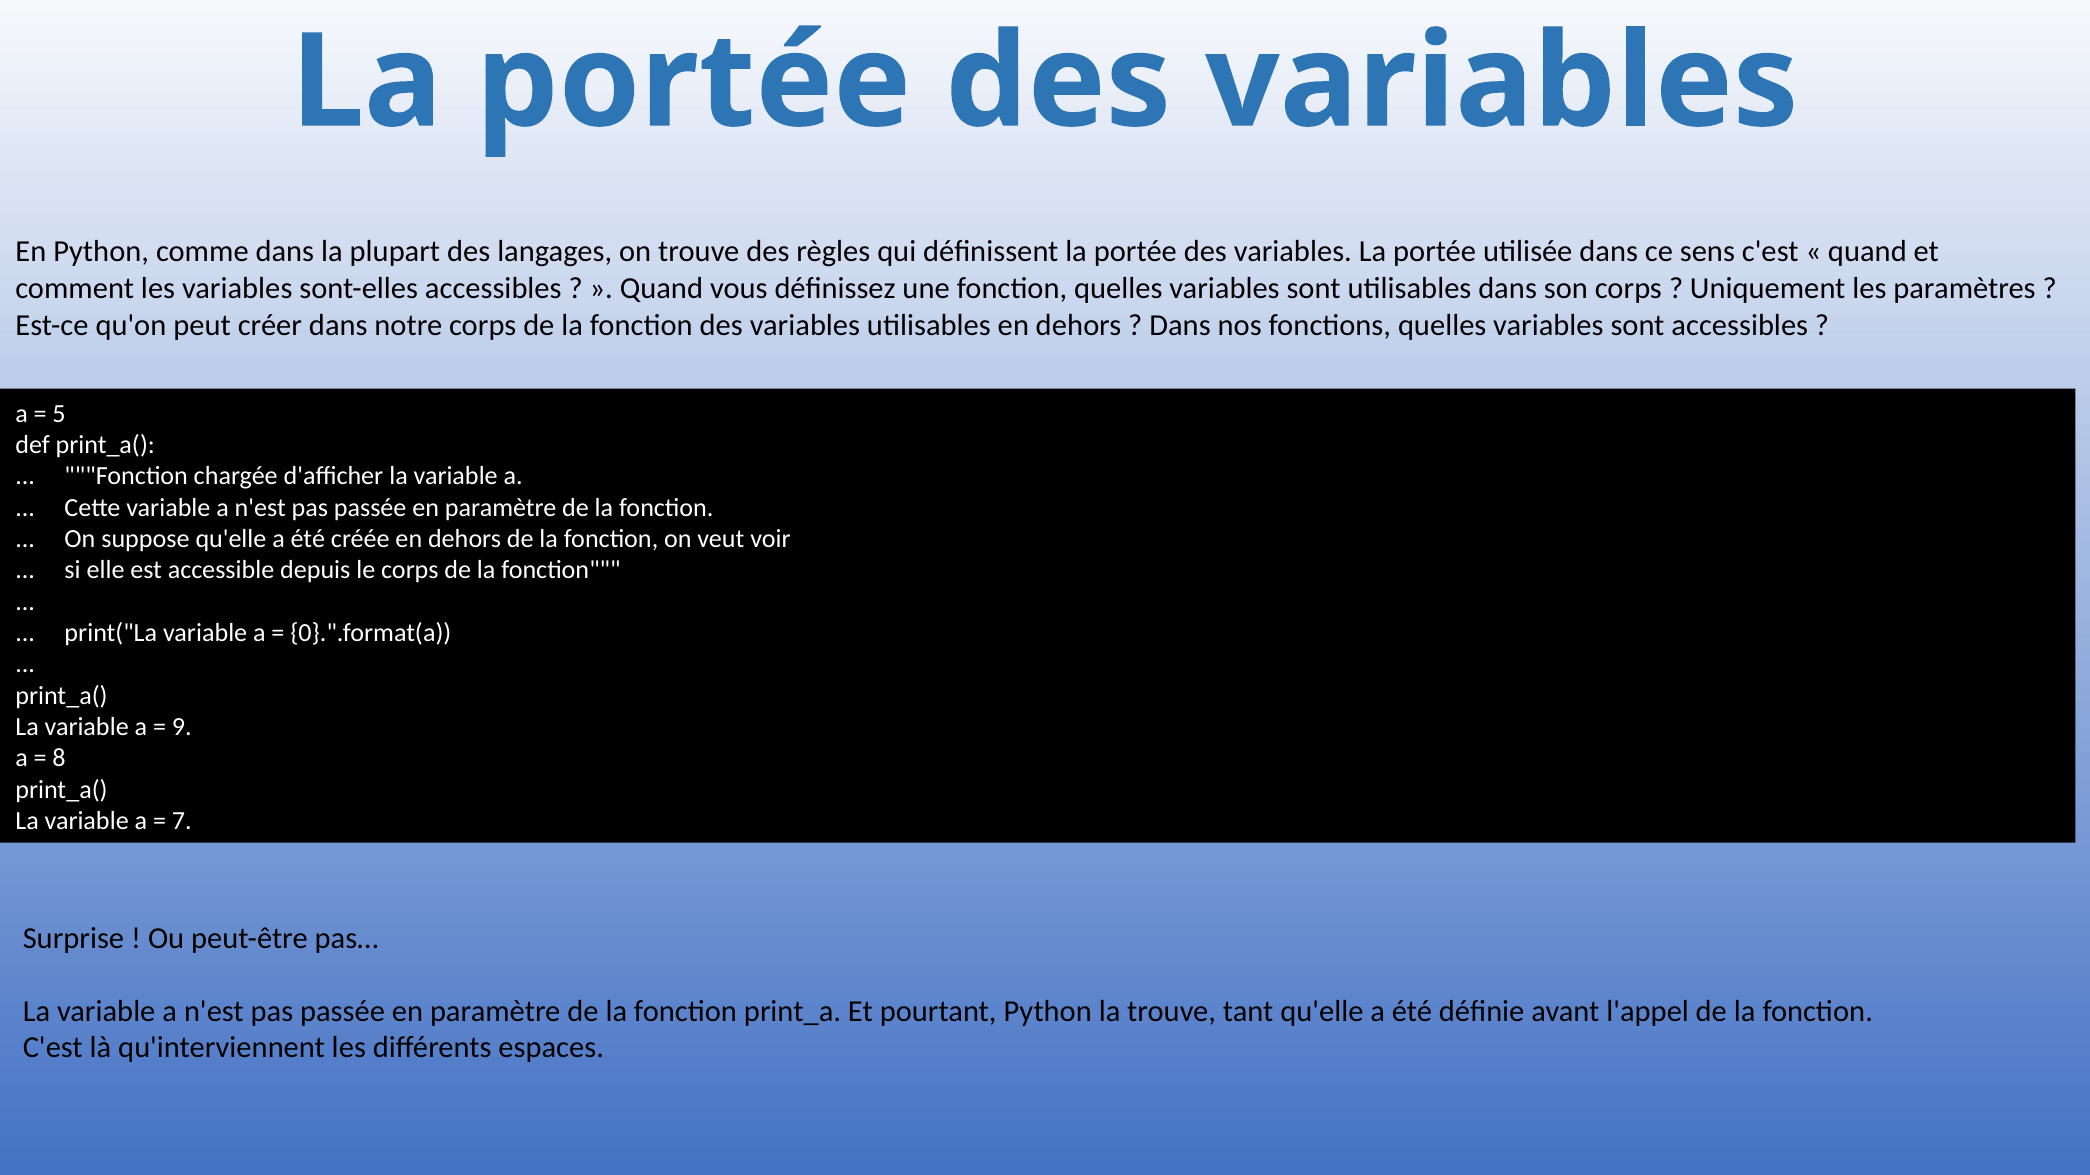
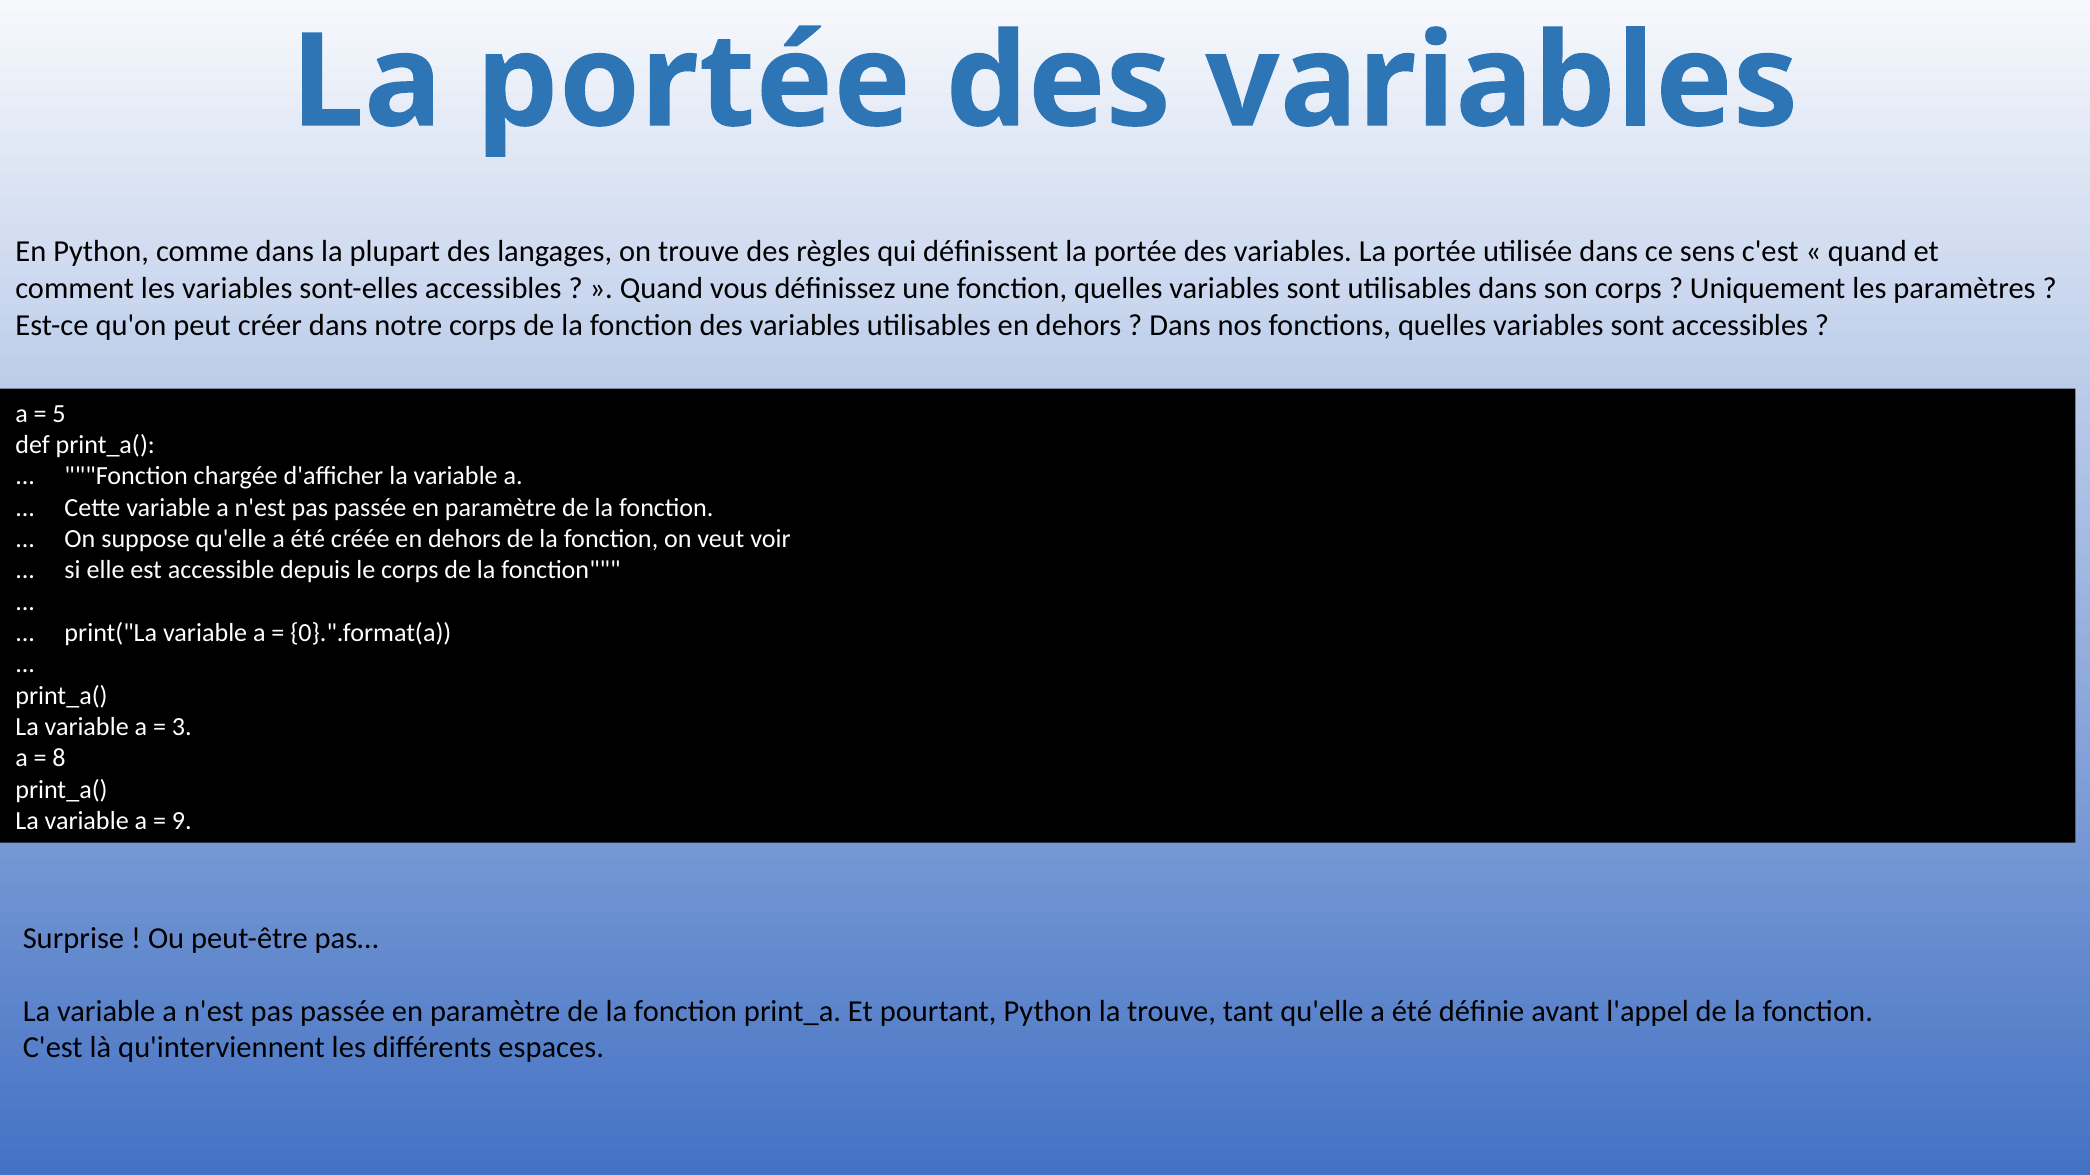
9: 9 -> 3
7: 7 -> 9
